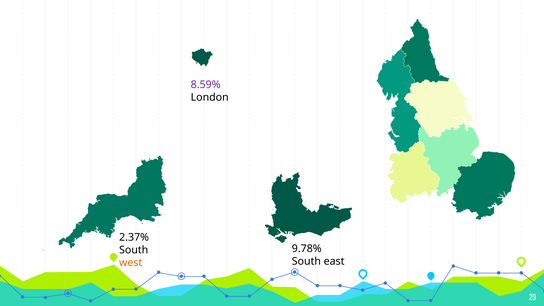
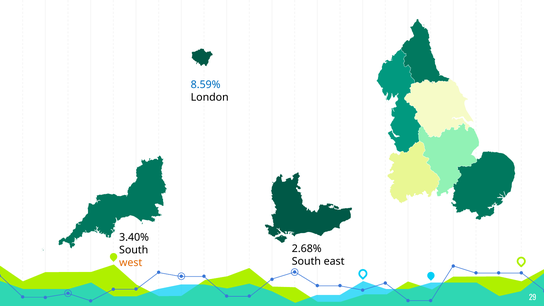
8.59% colour: purple -> blue
2.37%: 2.37% -> 3.40%
9.78%: 9.78% -> 2.68%
